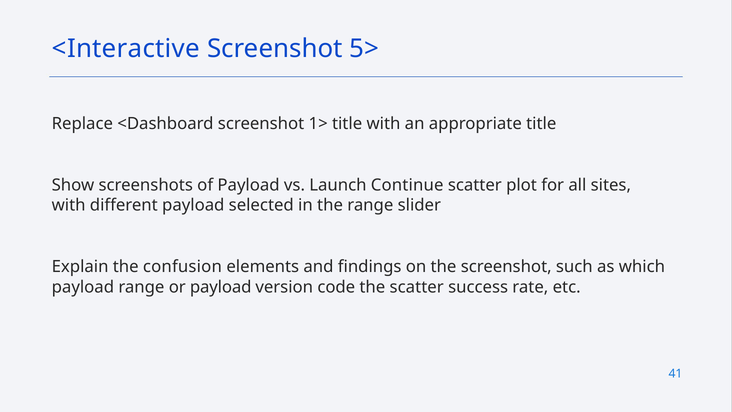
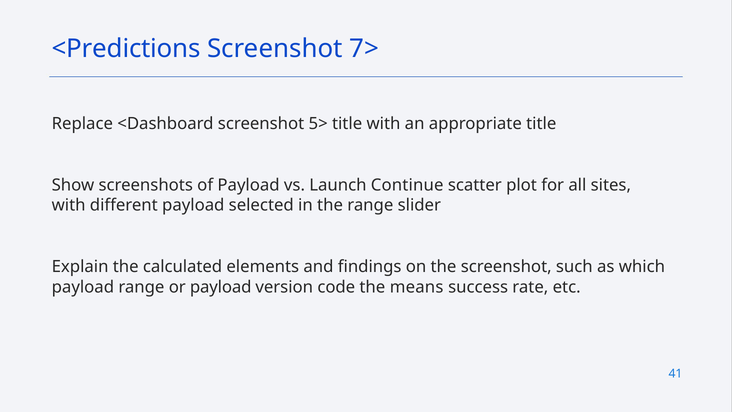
<Interactive: <Interactive -> <Predictions
5>: 5> -> 7>
1>: 1> -> 5>
confusion: confusion -> calculated
the scatter: scatter -> means
